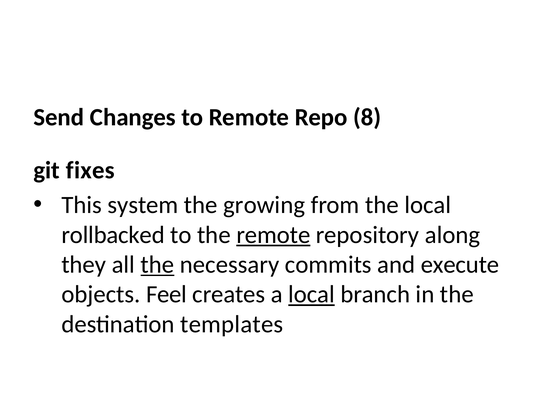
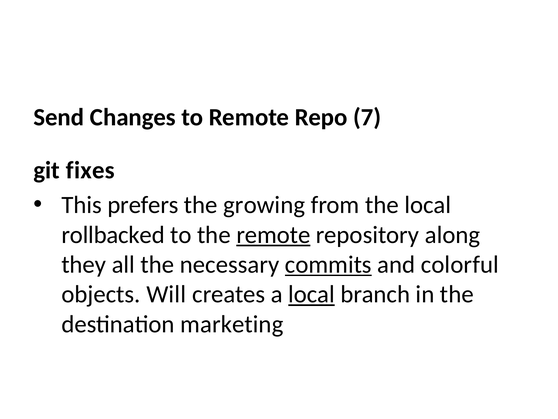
8: 8 -> 7
system: system -> prefers
the at (157, 264) underline: present -> none
commits underline: none -> present
execute: execute -> colorful
Feel: Feel -> Will
templates: templates -> marketing
